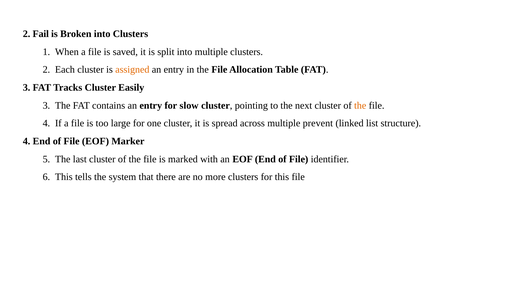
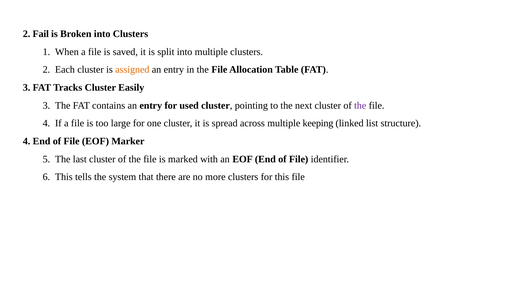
slow: slow -> used
the at (360, 105) colour: orange -> purple
prevent: prevent -> keeping
